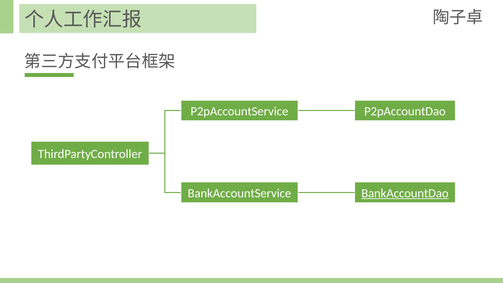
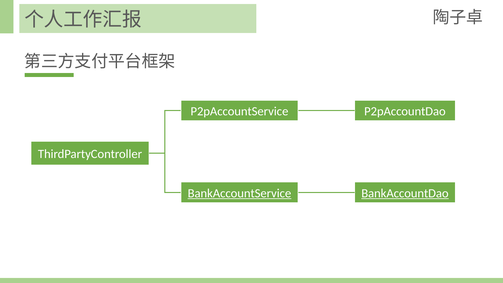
BankAccountService underline: none -> present
